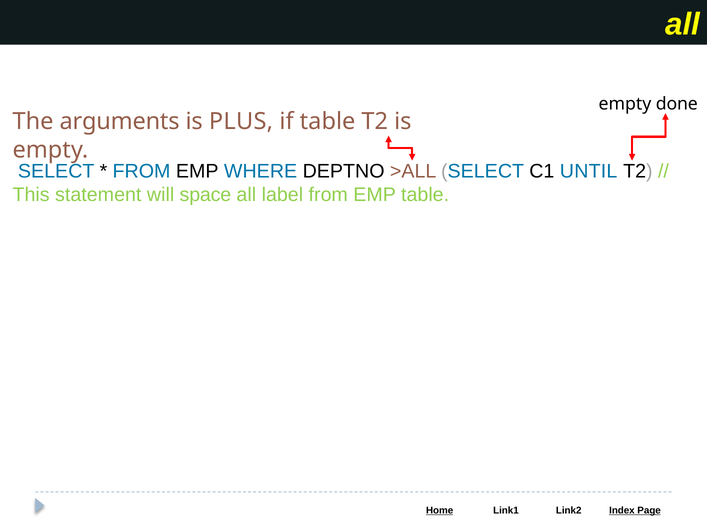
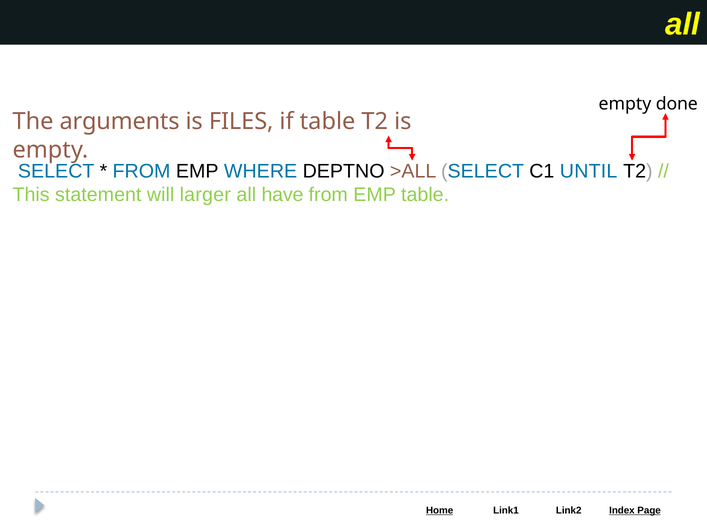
PLUS: PLUS -> FILES
space: space -> larger
label: label -> have
